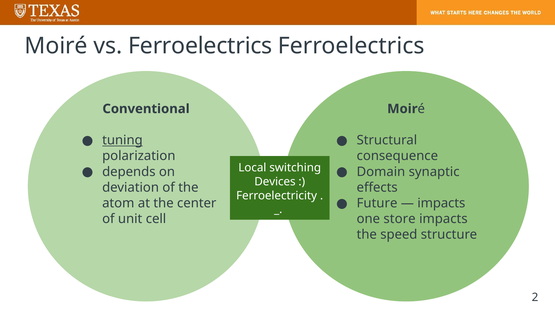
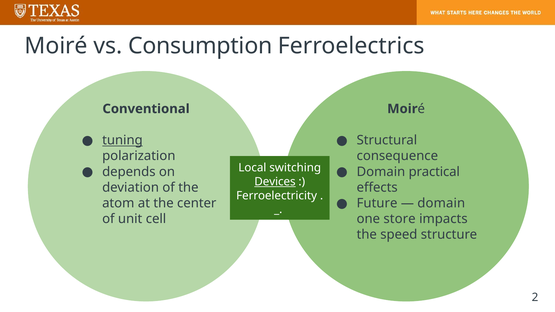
vs Ferroelectrics: Ferroelectrics -> Consumption
synaptic: synaptic -> practical
Devices underline: none -> present
impacts at (441, 203): impacts -> domain
